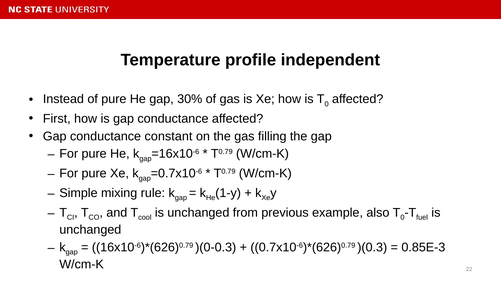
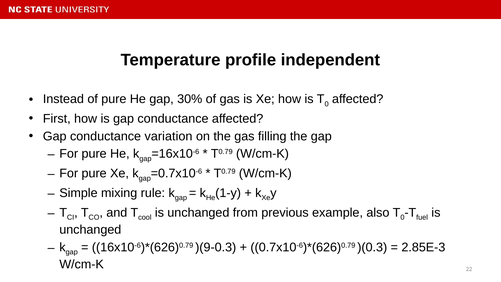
constant: constant -> variation
)(0-0.3: )(0-0.3 -> )(9-0.3
0.85E-3: 0.85E-3 -> 2.85E-3
